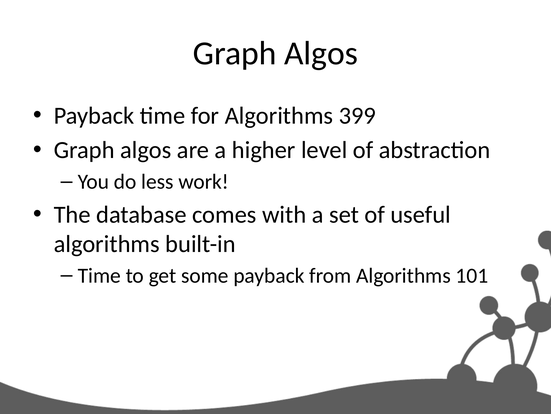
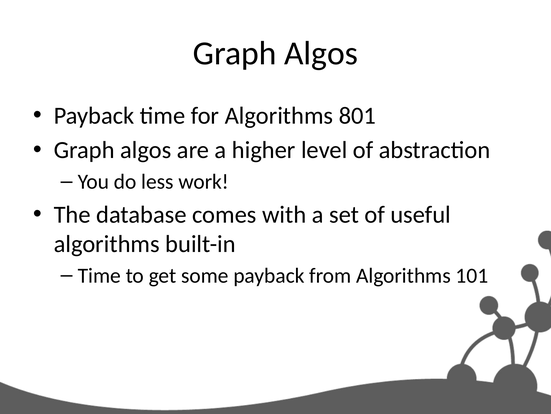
399: 399 -> 801
